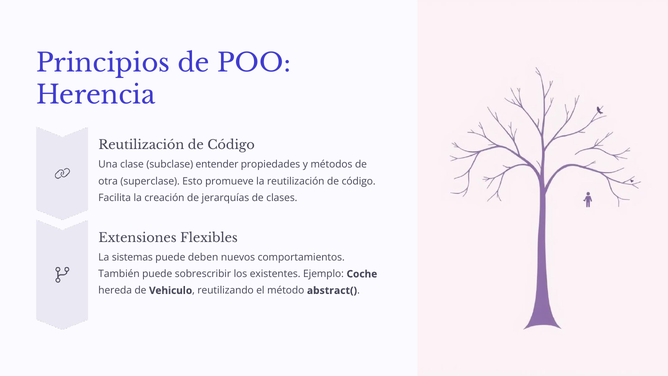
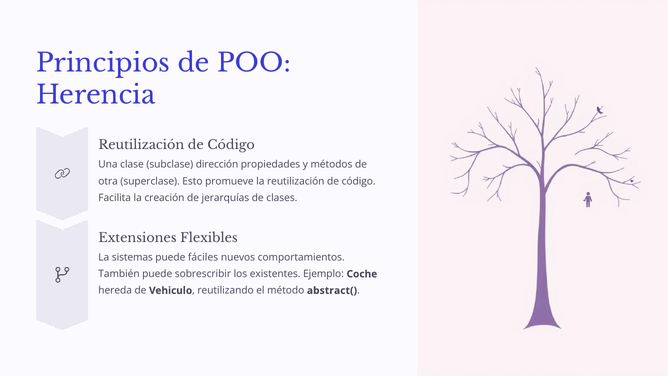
entender: entender -> dirección
deben: deben -> fáciles
